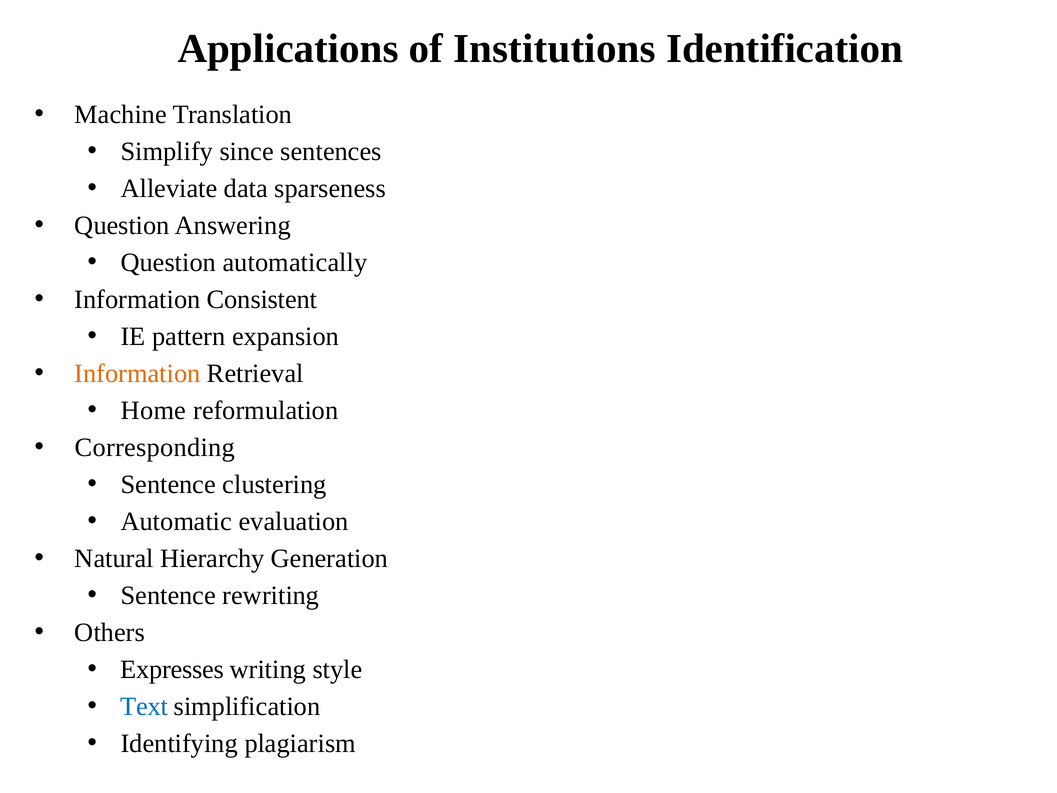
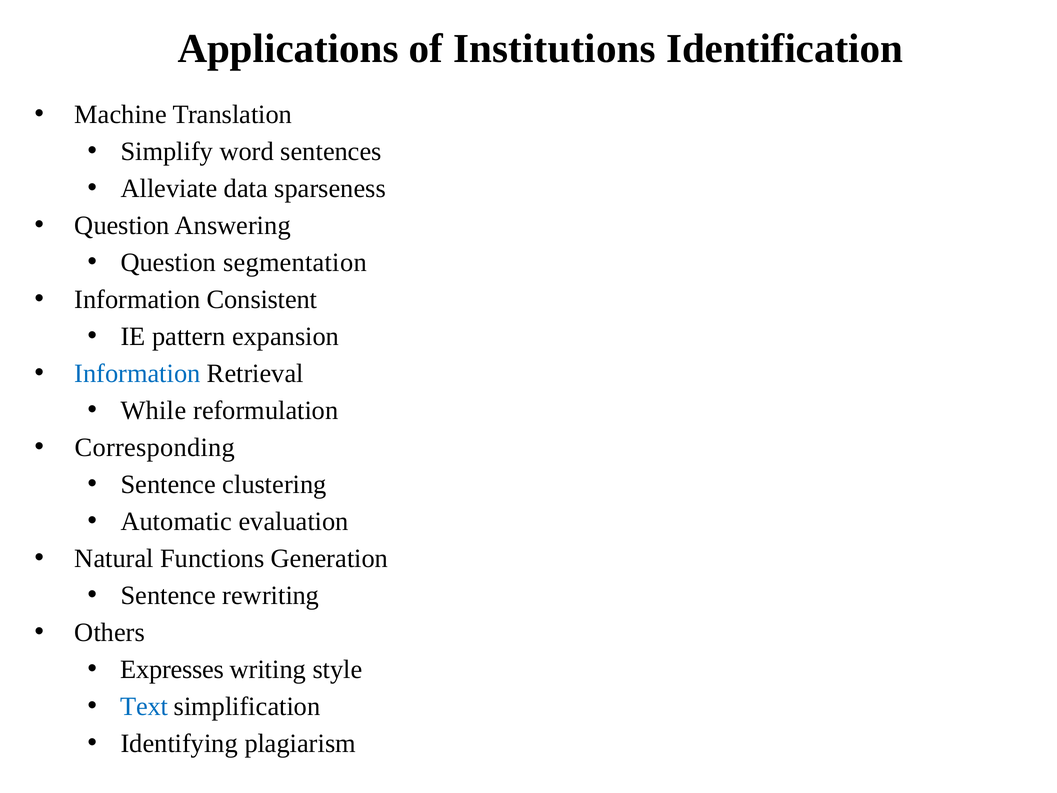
since: since -> word
automatically: automatically -> segmentation
Information at (137, 373) colour: orange -> blue
Home: Home -> While
Hierarchy: Hierarchy -> Functions
